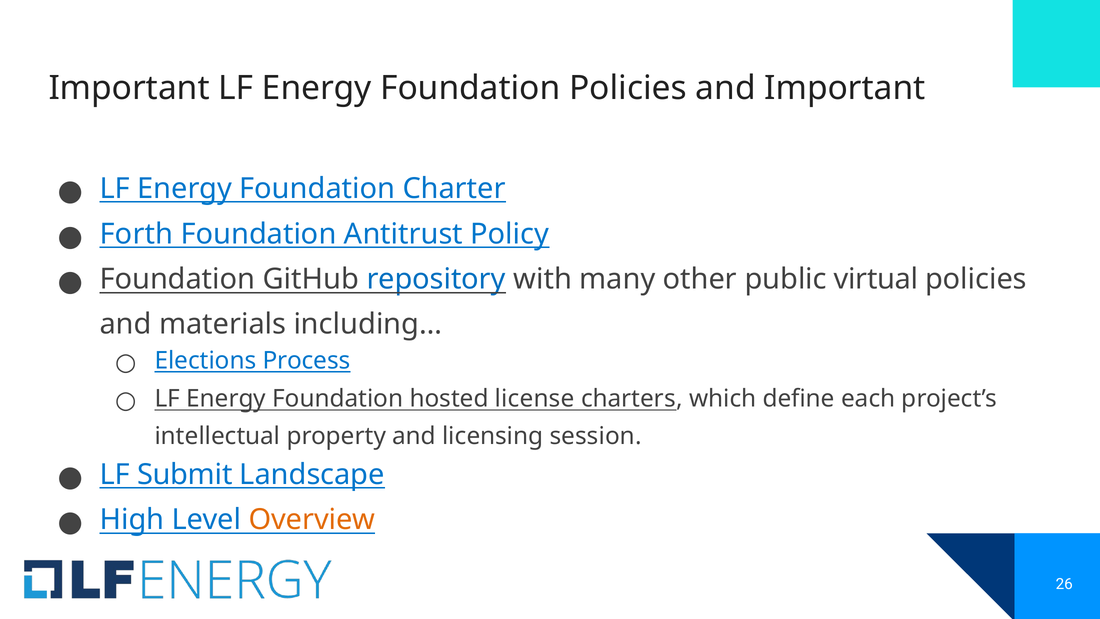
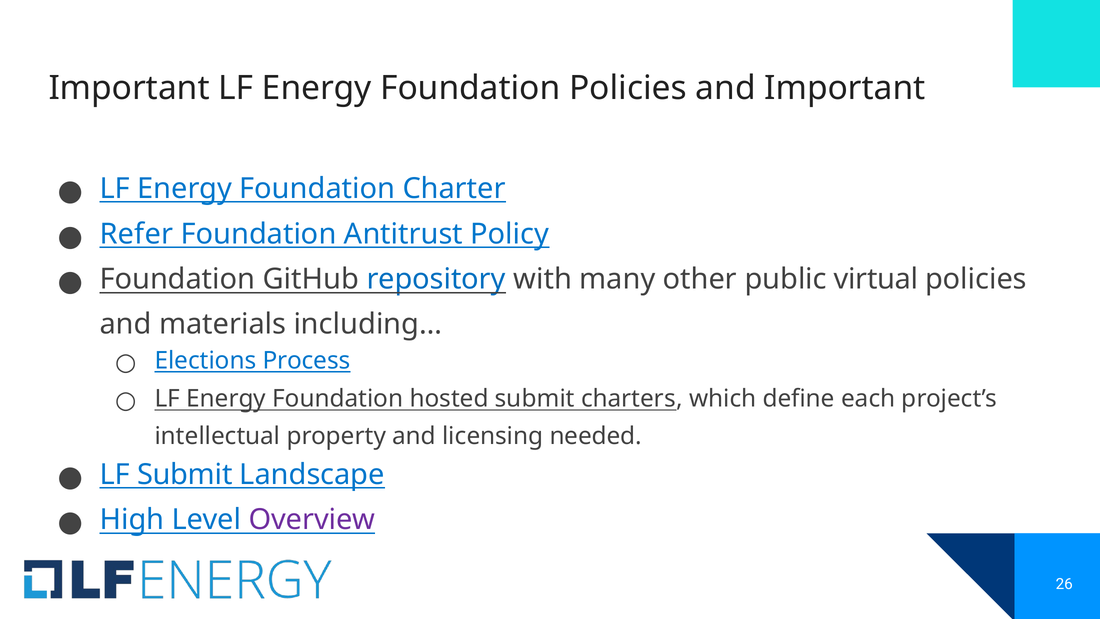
Forth: Forth -> Refer
hosted license: license -> submit
session: session -> needed
Overview colour: orange -> purple
